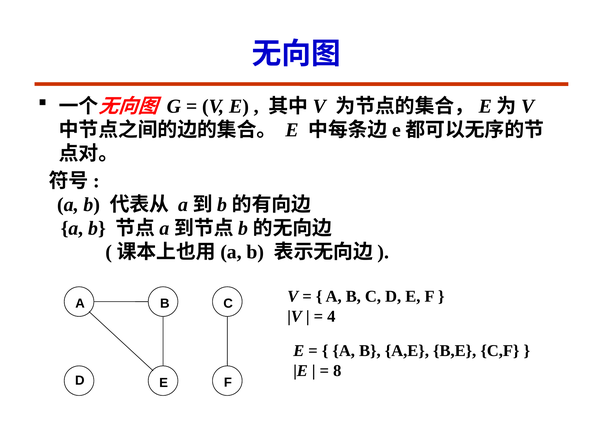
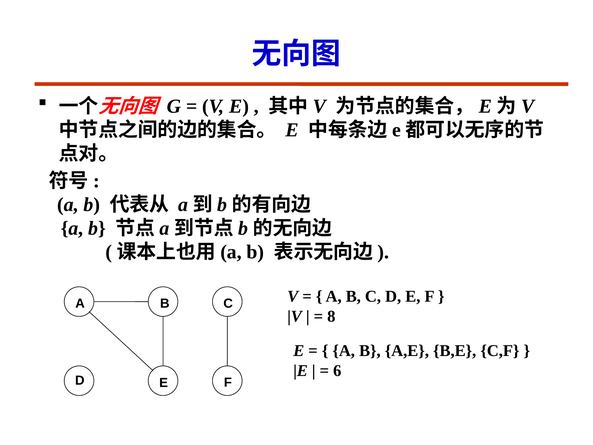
4: 4 -> 8
8: 8 -> 6
